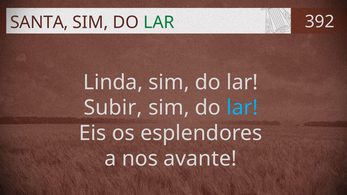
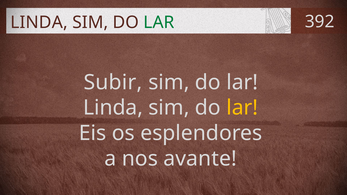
SANTA at (39, 22): SANTA -> LINDA
Linda: Linda -> Subir
Subir at (113, 108): Subir -> Linda
lar at (242, 108) colour: light blue -> yellow
